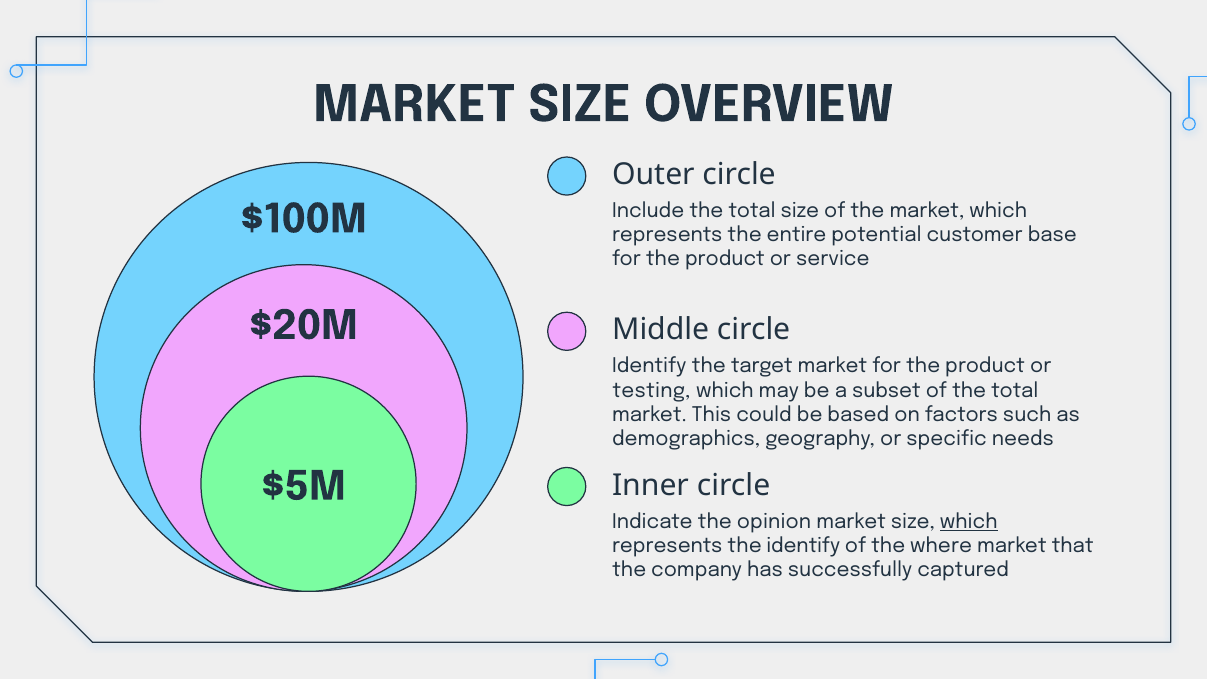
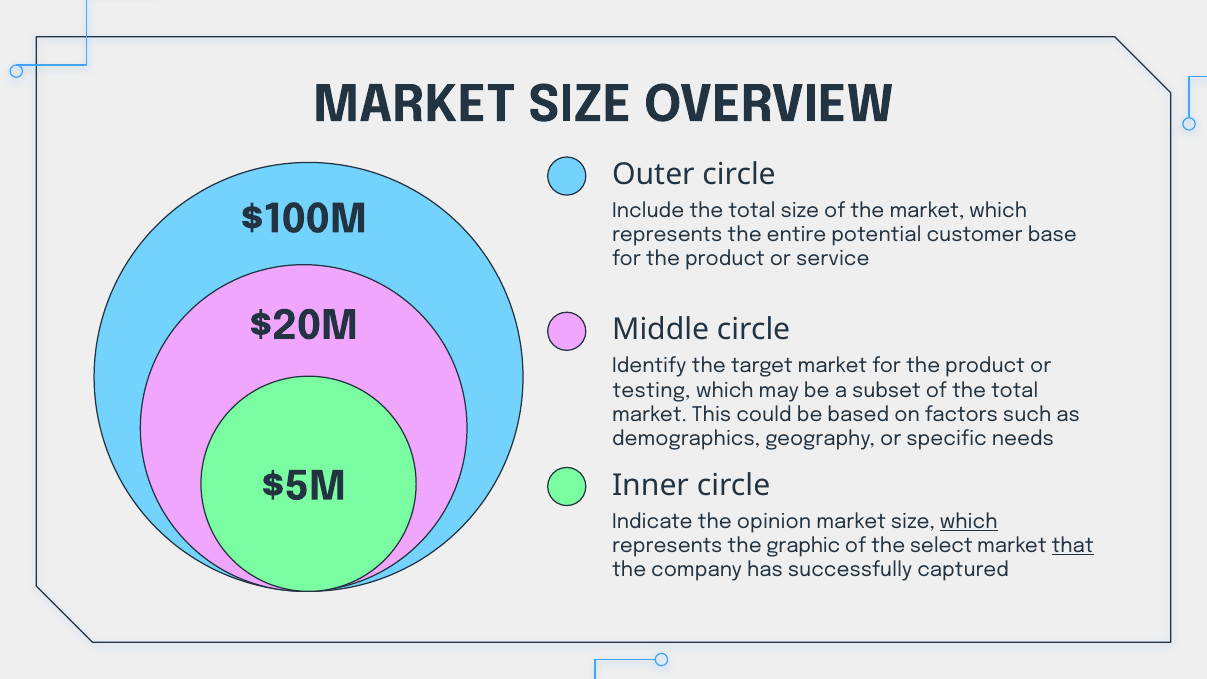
the identify: identify -> graphic
where: where -> select
that underline: none -> present
